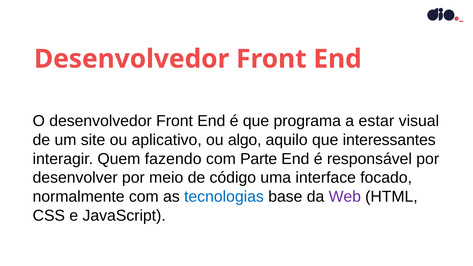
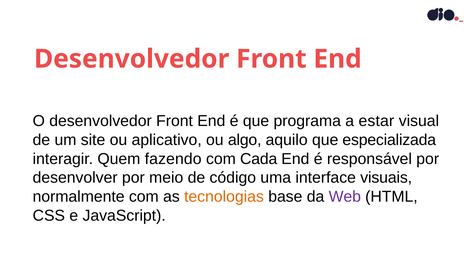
interessantes: interessantes -> especializada
Parte: Parte -> Cada
focado: focado -> visuais
tecnologias colour: blue -> orange
